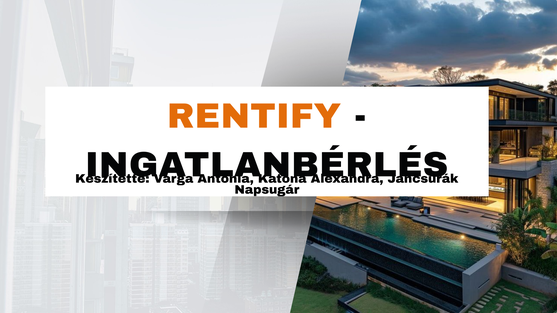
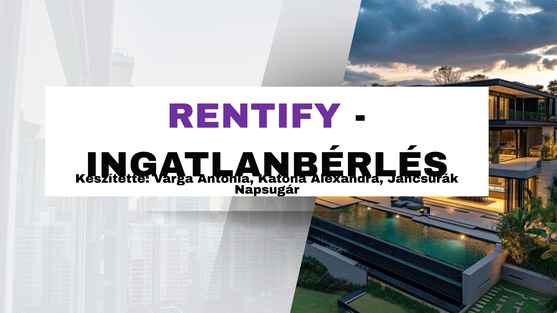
RENTIFY colour: orange -> purple
